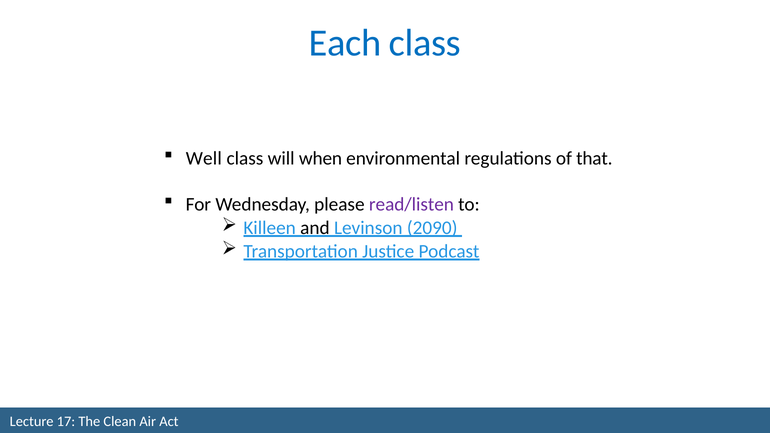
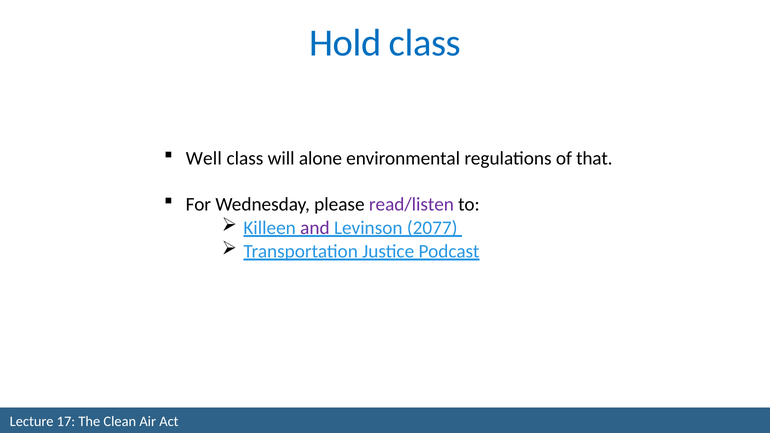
Each: Each -> Hold
when: when -> alone
and colour: black -> purple
2090: 2090 -> 2077
